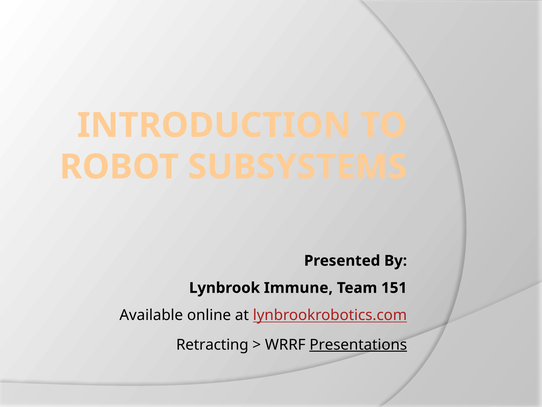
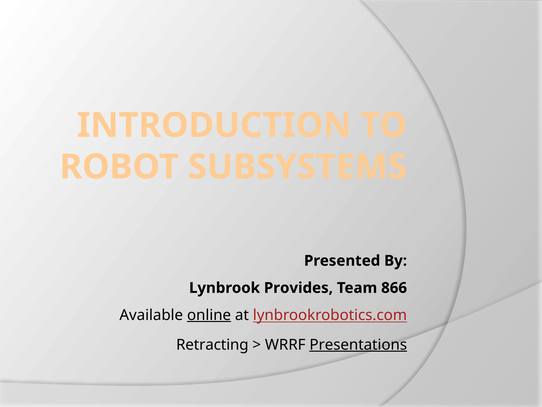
Immune: Immune -> Provides
151: 151 -> 866
online underline: none -> present
